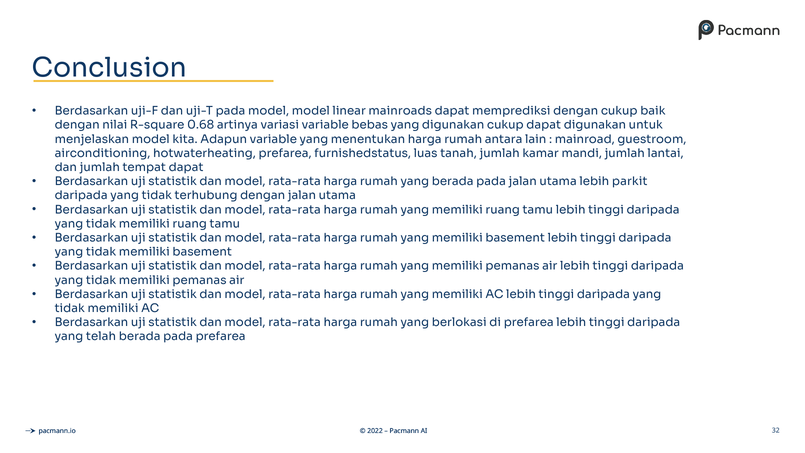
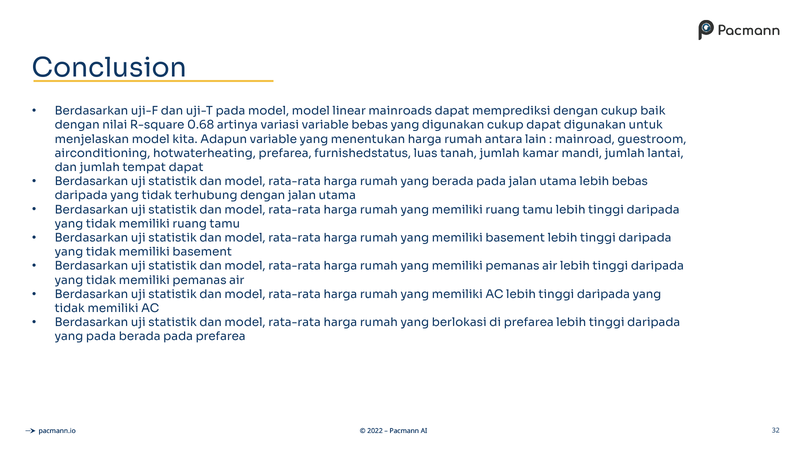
lebih parkit: parkit -> bebas
yang telah: telah -> pada
